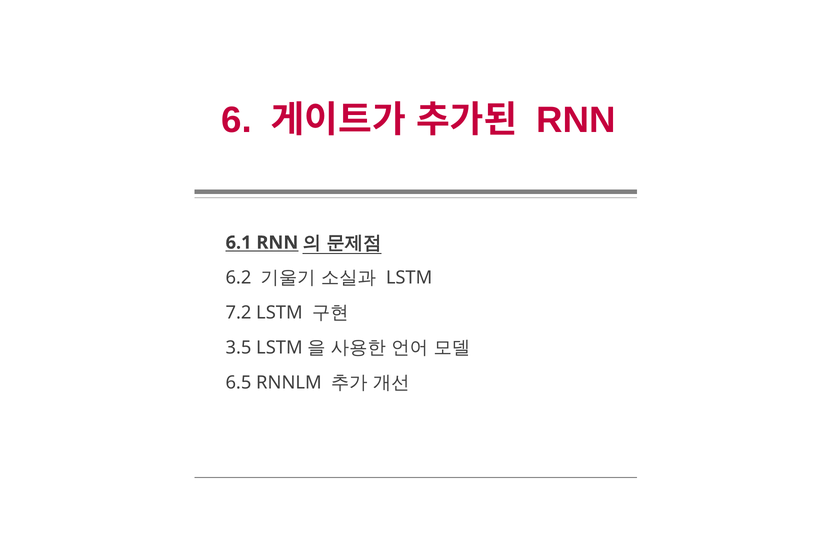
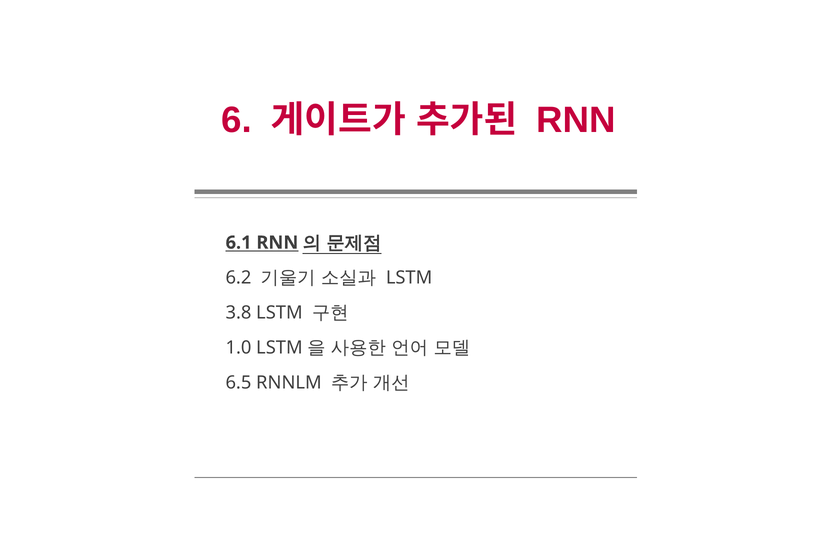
7.2: 7.2 -> 3.8
3.5: 3.5 -> 1.0
